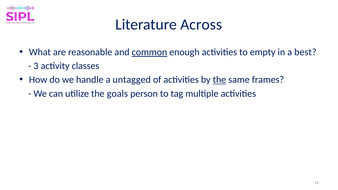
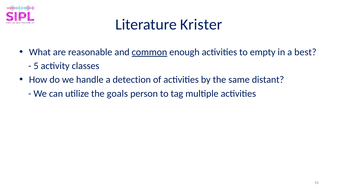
Across: Across -> Krister
3: 3 -> 5
untagged: untagged -> detection
the at (219, 80) underline: present -> none
frames: frames -> distant
